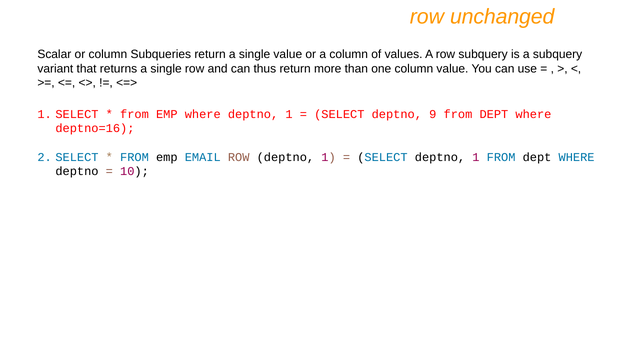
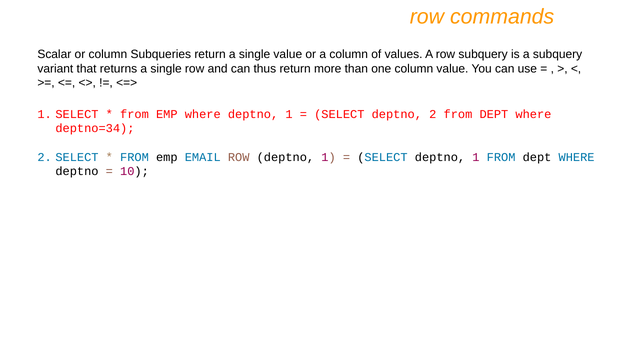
unchanged: unchanged -> commands
deptno 9: 9 -> 2
deptno=16: deptno=16 -> deptno=34
